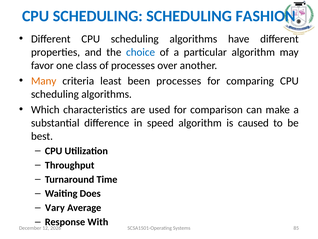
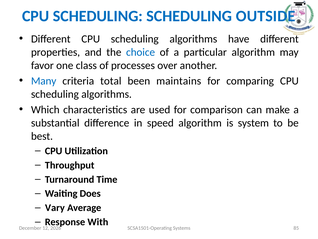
FASHION: FASHION -> OUTSIDE
Many colour: orange -> blue
least: least -> total
been processes: processes -> maintains
caused: caused -> system
